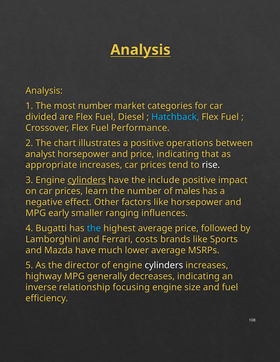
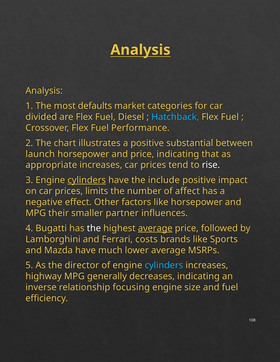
most number: number -> defaults
operations: operations -> substantial
analyst: analyst -> launch
learn: learn -> limits
males: males -> affect
early: early -> their
ranging: ranging -> partner
the at (94, 228) colour: light blue -> white
average at (155, 228) underline: none -> present
cylinders at (164, 266) colour: white -> light blue
